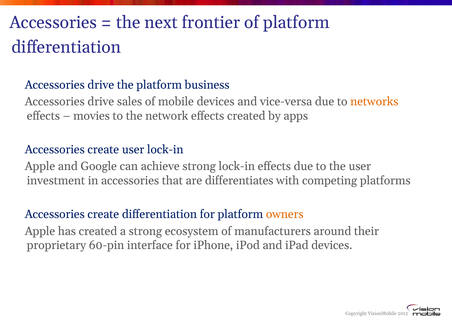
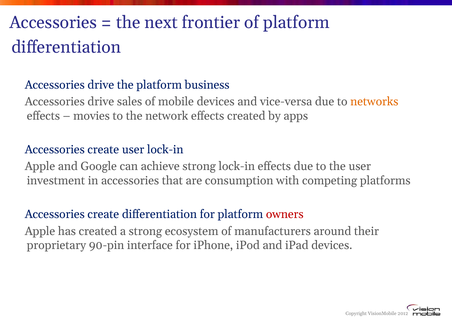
differentiates: differentiates -> consumption
owners colour: orange -> red
60-pin: 60-pin -> 90-pin
